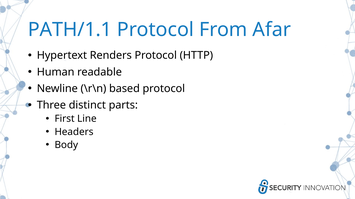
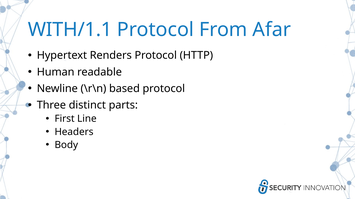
PATH/1.1: PATH/1.1 -> WITH/1.1
